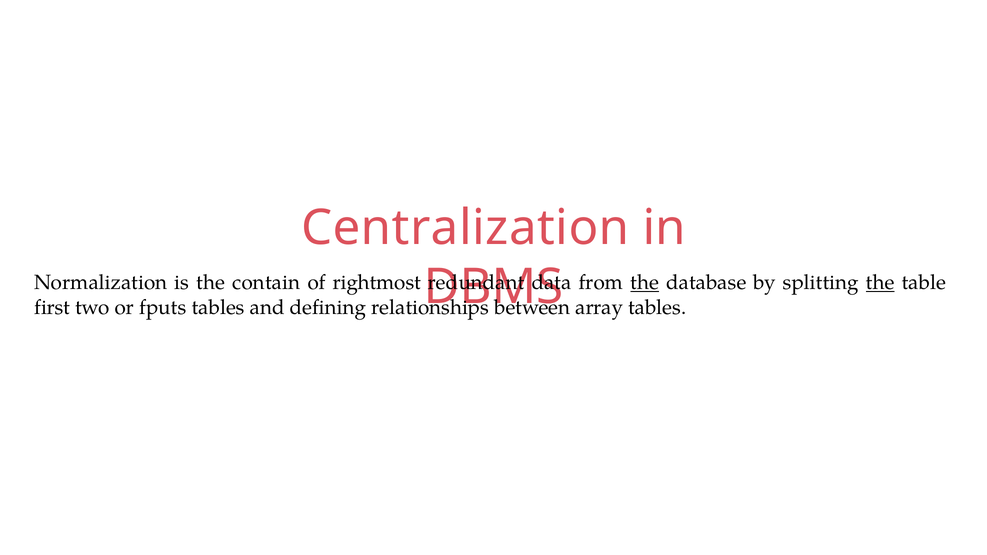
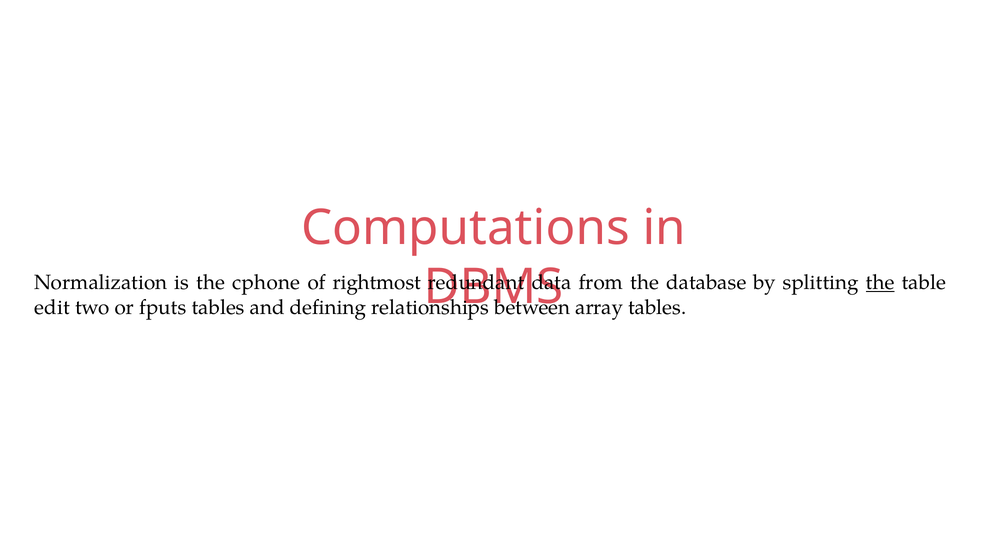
Centralization: Centralization -> Computations
contain: contain -> cphone
the at (645, 283) underline: present -> none
first: first -> edit
